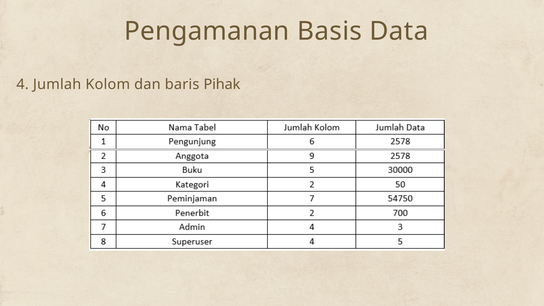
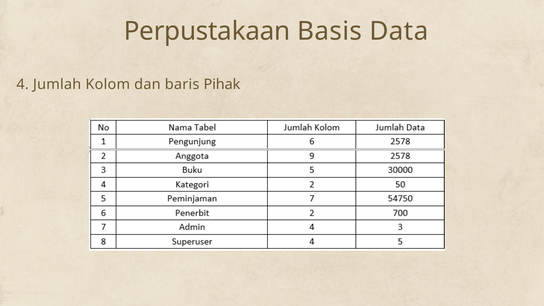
Pengamanan: Pengamanan -> Perpustakaan
